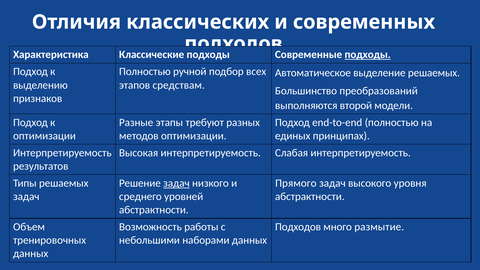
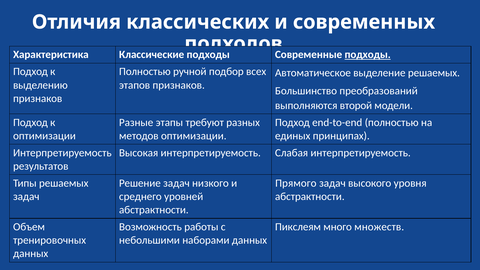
этапов средствам: средствам -> признаков
задач at (176, 183) underline: present -> none
Подходов at (298, 227): Подходов -> Пикслеям
размытие: размытие -> множеств
